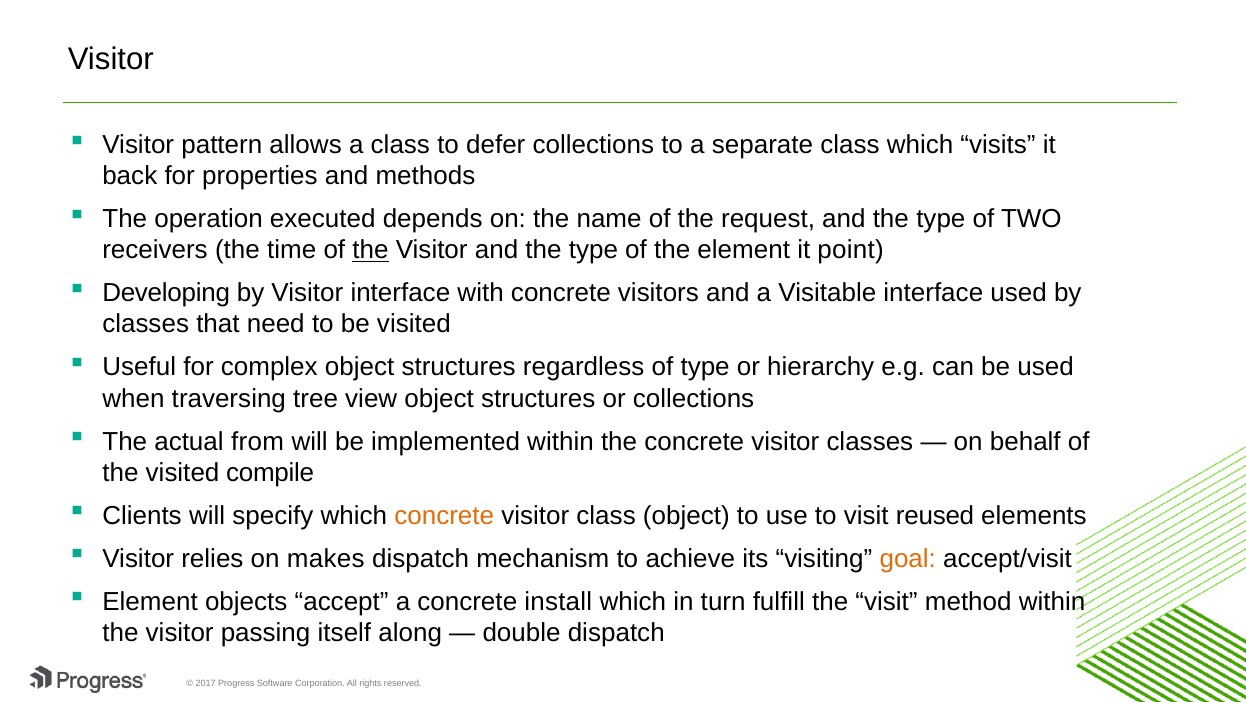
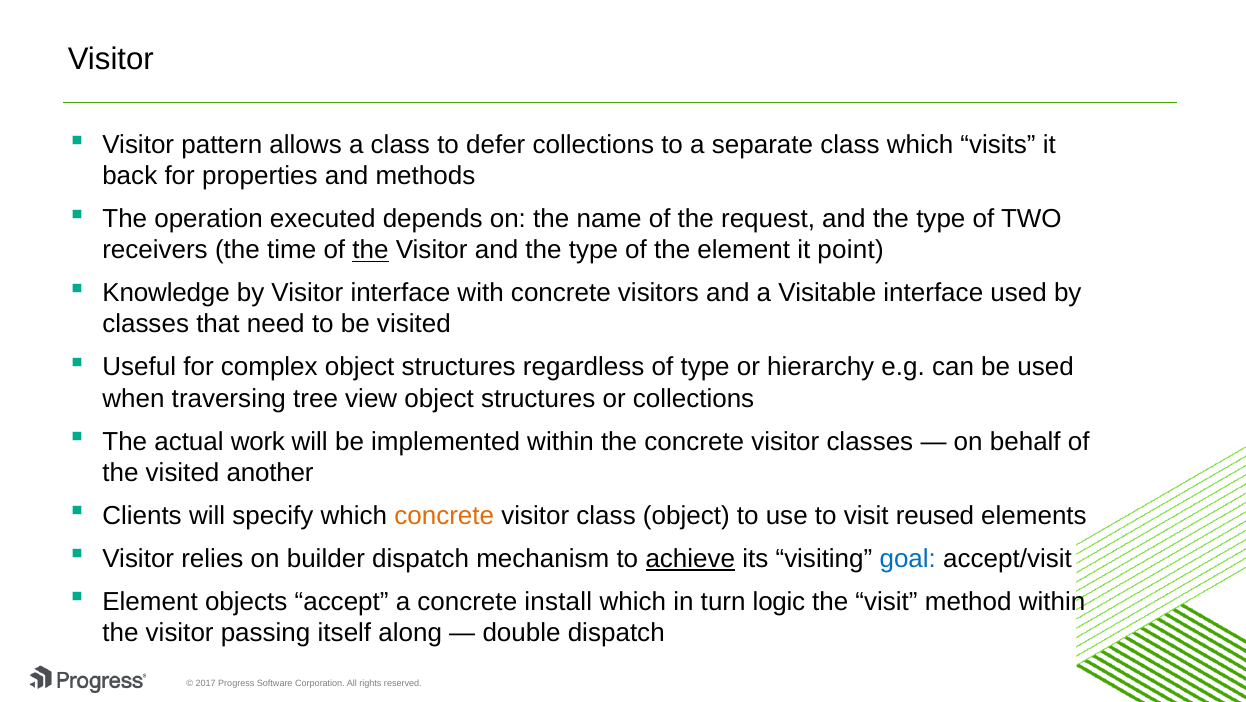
Developing: Developing -> Knowledge
from: from -> work
compile: compile -> another
makes: makes -> builder
achieve underline: none -> present
goal colour: orange -> blue
fulfill: fulfill -> logic
